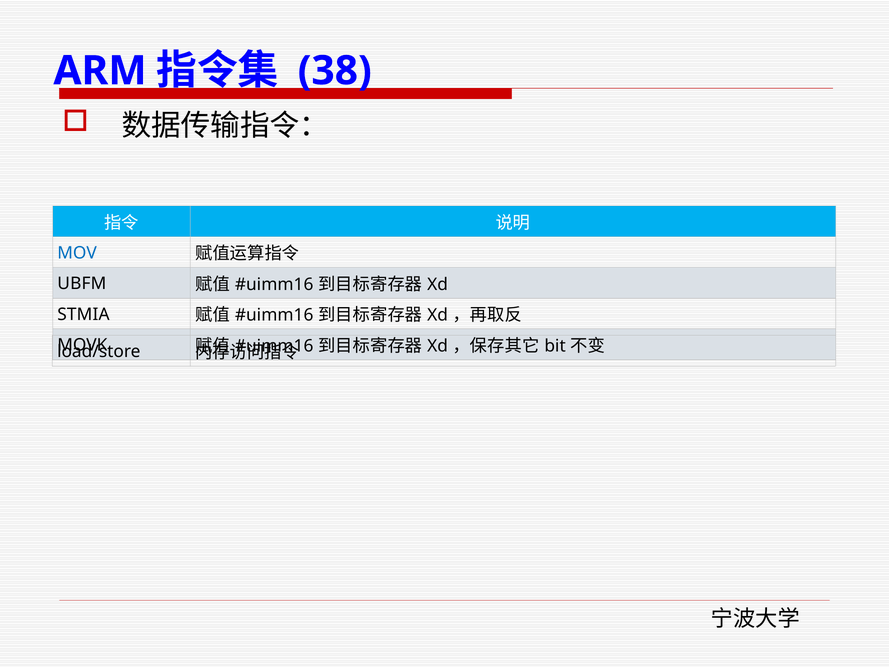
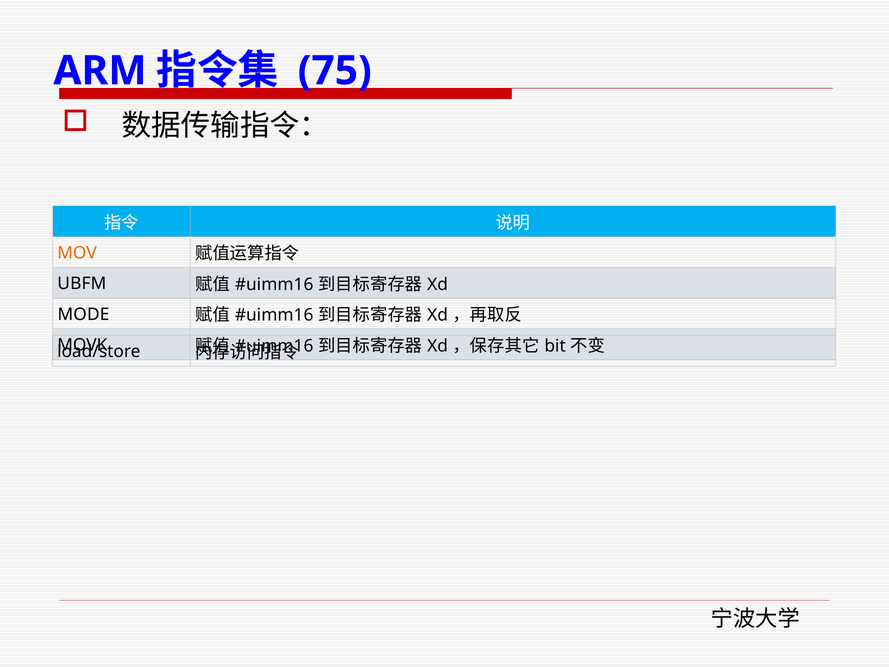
38: 38 -> 75
MOV colour: blue -> orange
STMIA: STMIA -> MODE
